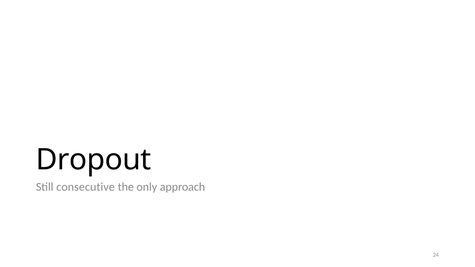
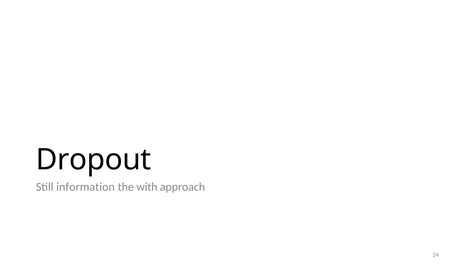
consecutive: consecutive -> information
only: only -> with
